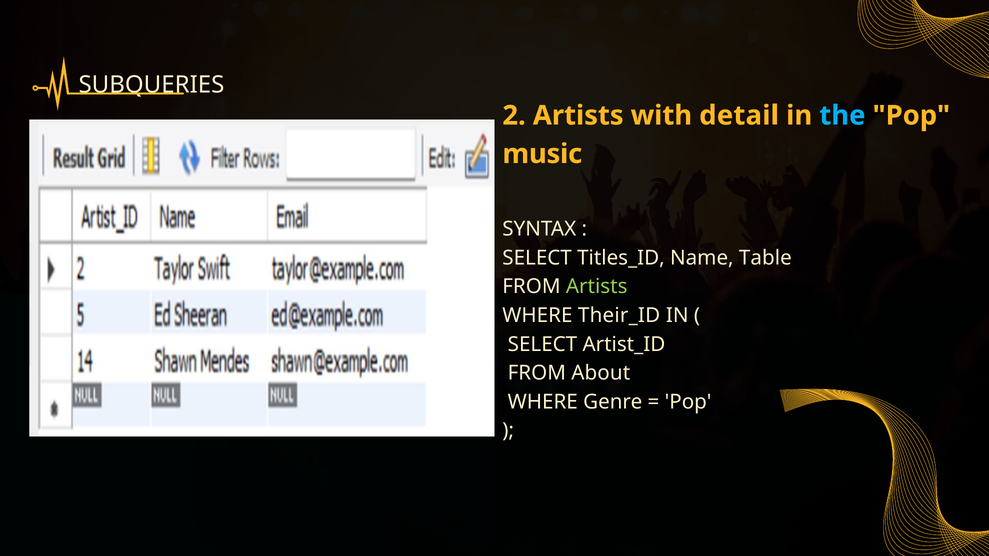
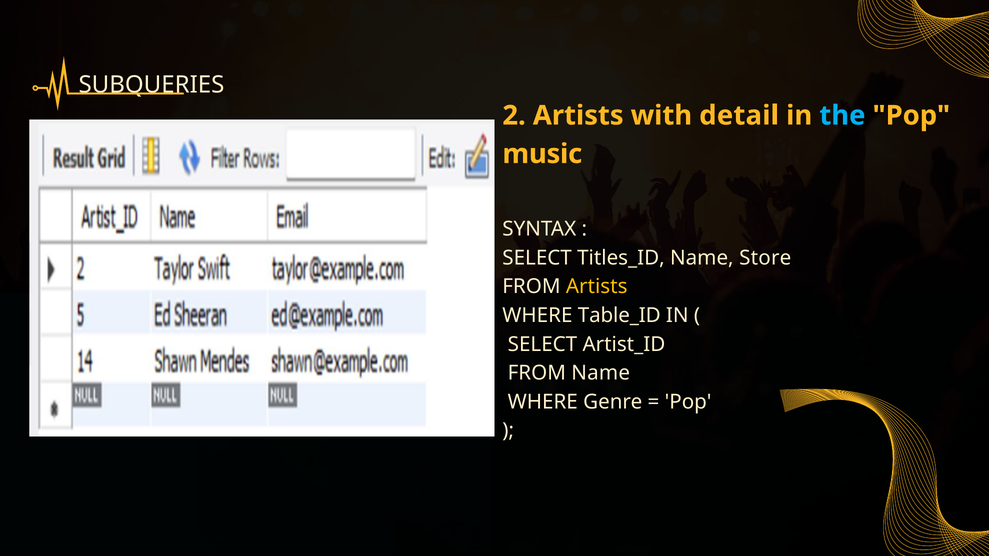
Table: Table -> Store
Artists at (597, 287) colour: light green -> yellow
Their_ID: Their_ID -> Table_ID
FROM About: About -> Name
